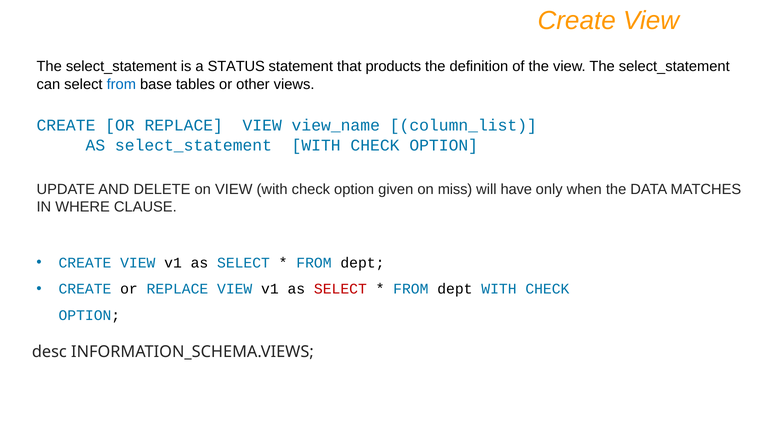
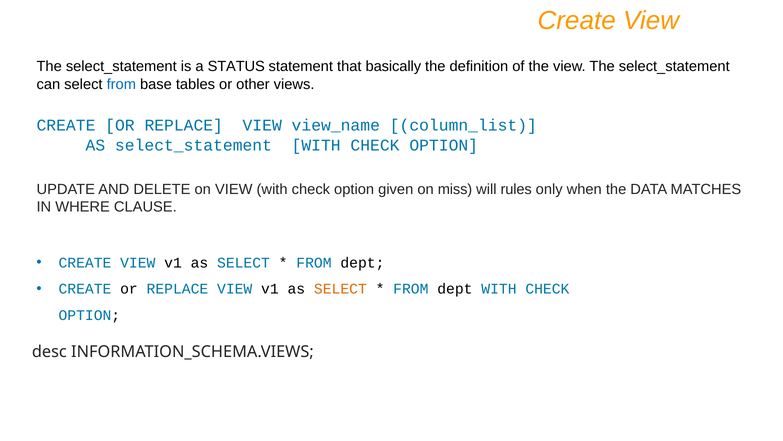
products: products -> basically
have: have -> rules
SELECT at (340, 289) colour: red -> orange
